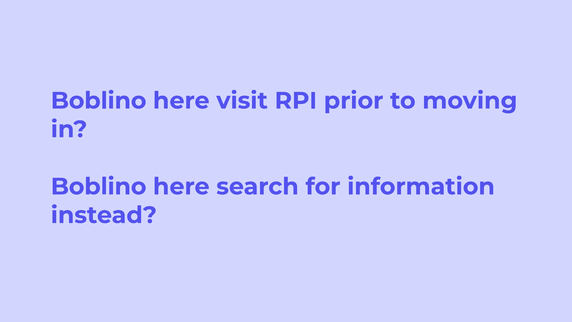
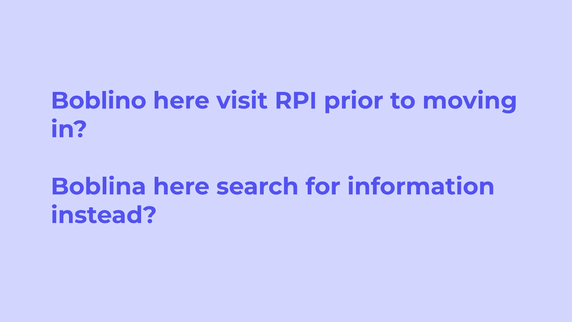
Boblino at (99, 186): Boblino -> Boblina
